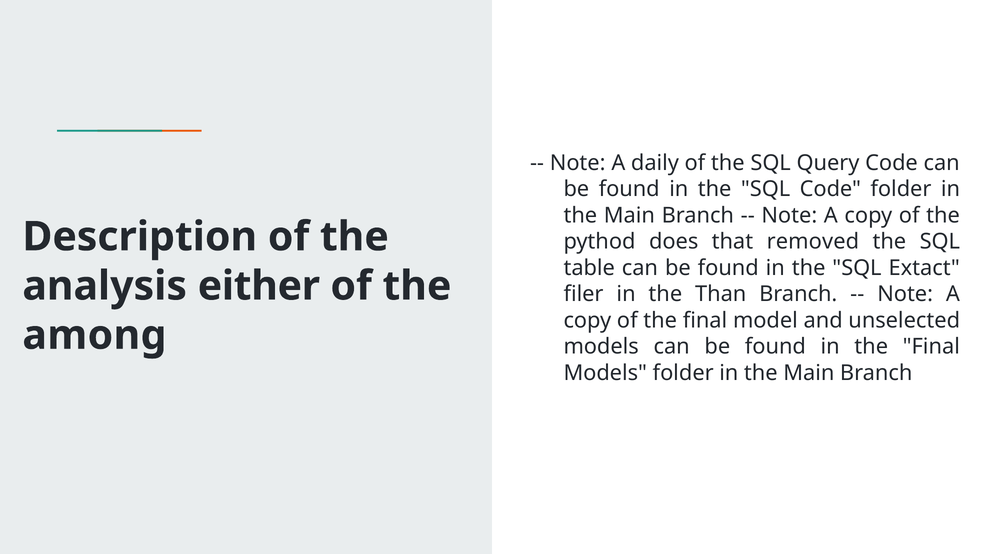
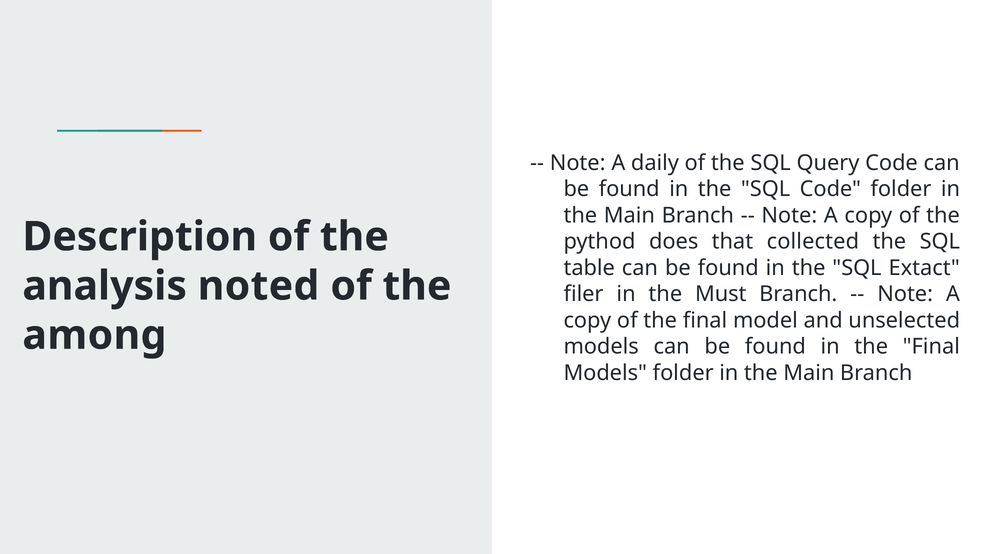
removed: removed -> collected
either: either -> noted
Than: Than -> Must
